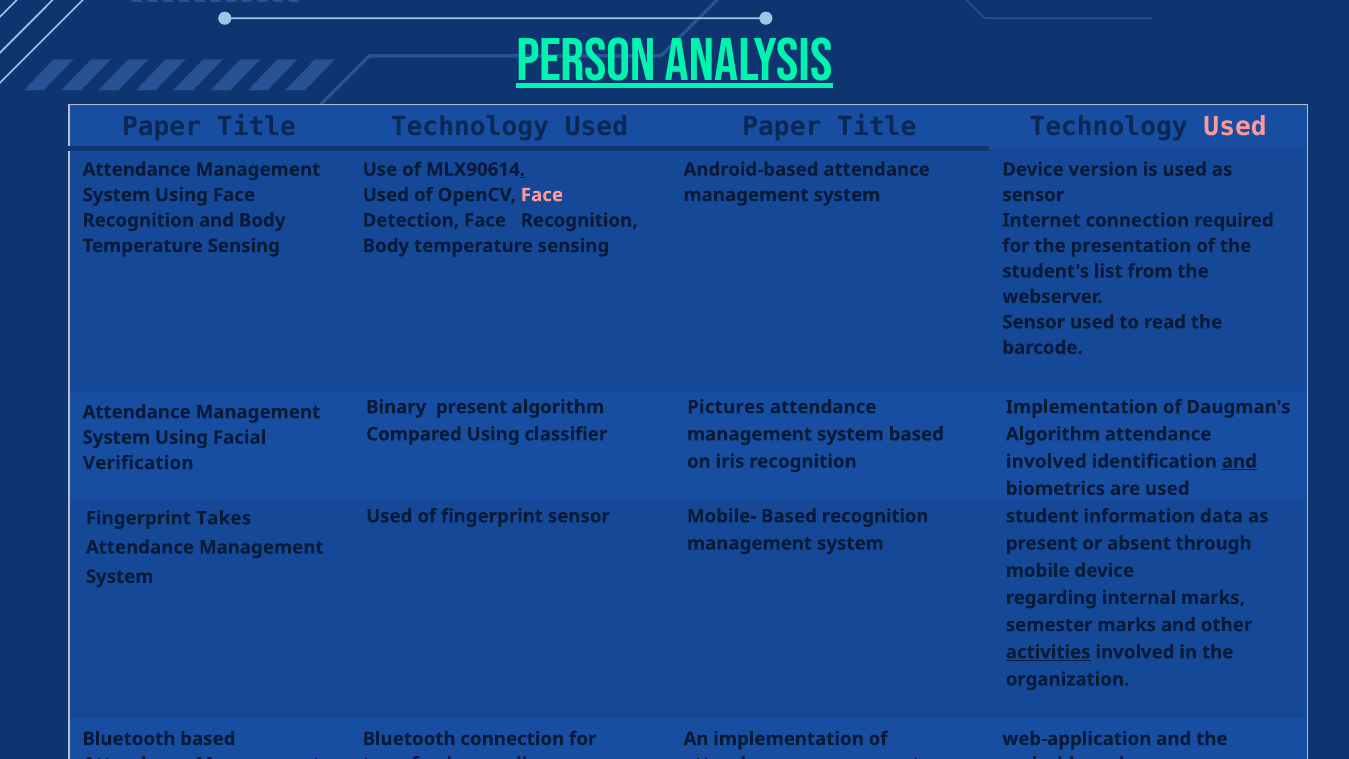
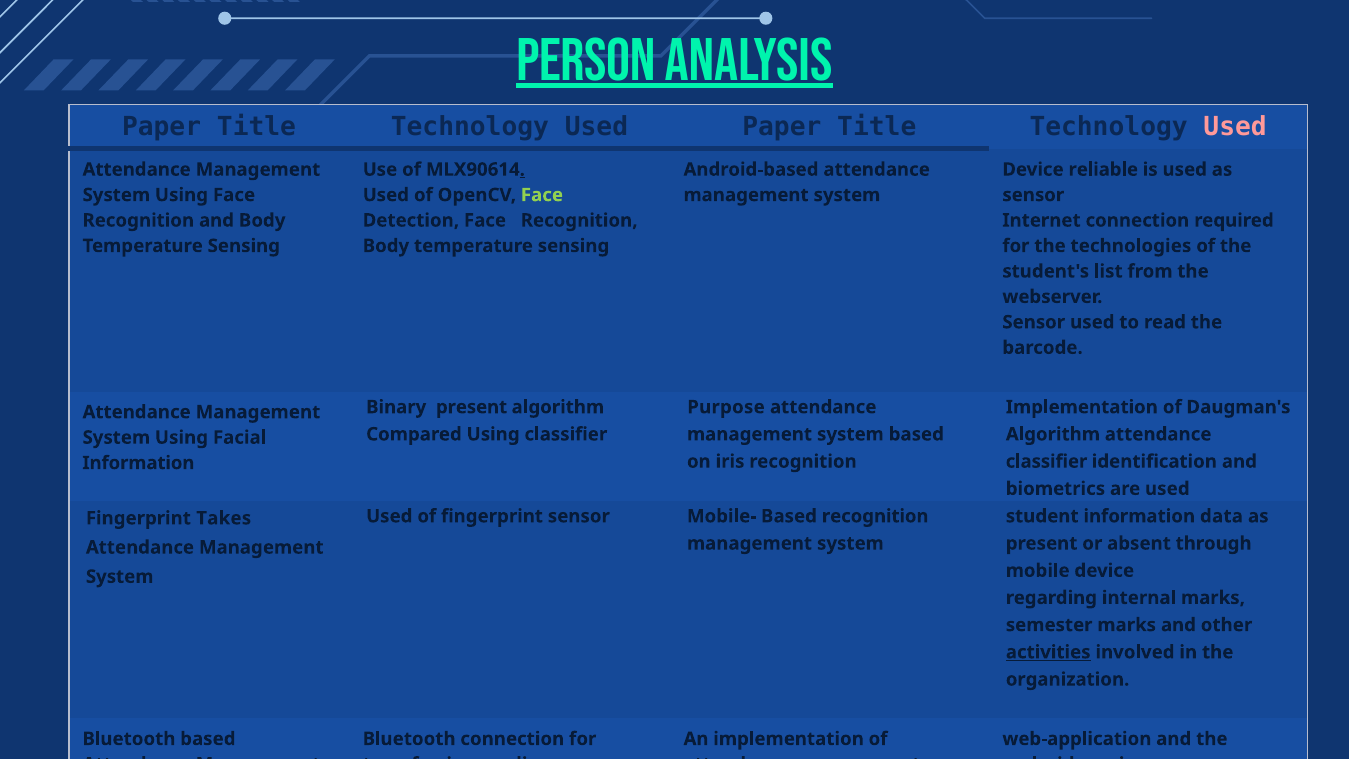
Device version: version -> reliable
Face at (542, 195) colour: pink -> light green
presentation: presentation -> technologies
Pictures: Pictures -> Purpose
involved at (1046, 461): involved -> classifier
and at (1239, 461) underline: present -> none
Verification at (138, 463): Verification -> Information
